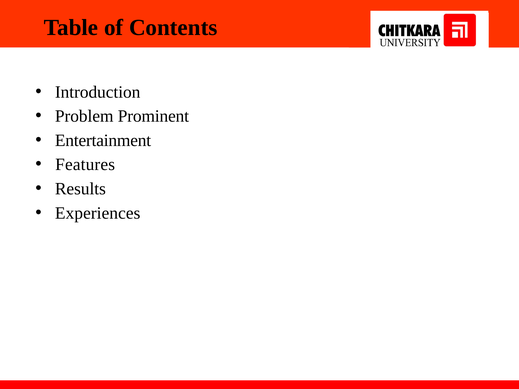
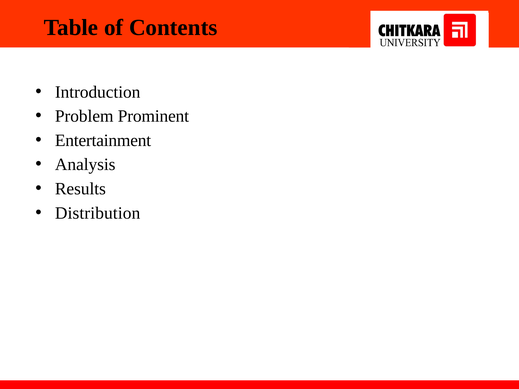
Features: Features -> Analysis
Experiences: Experiences -> Distribution
